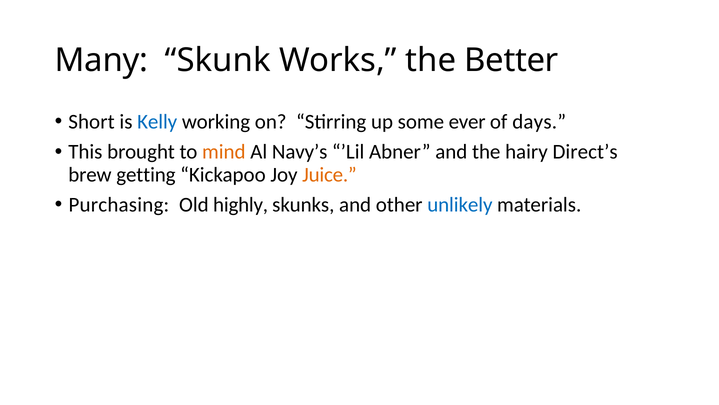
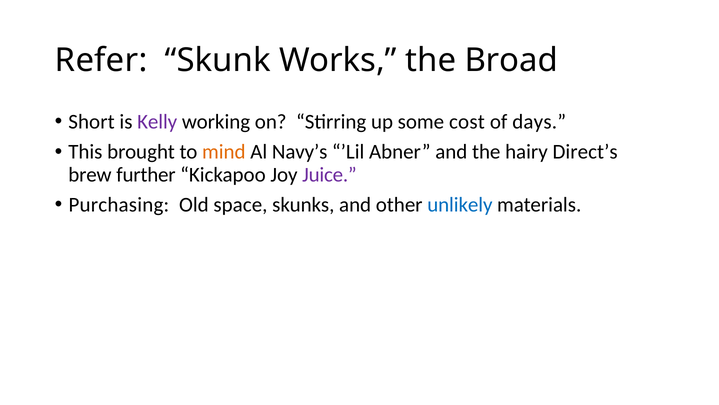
Many: Many -> Refer
Better: Better -> Broad
Kelly colour: blue -> purple
ever: ever -> cost
getting: getting -> further
Juice colour: orange -> purple
highly: highly -> space
